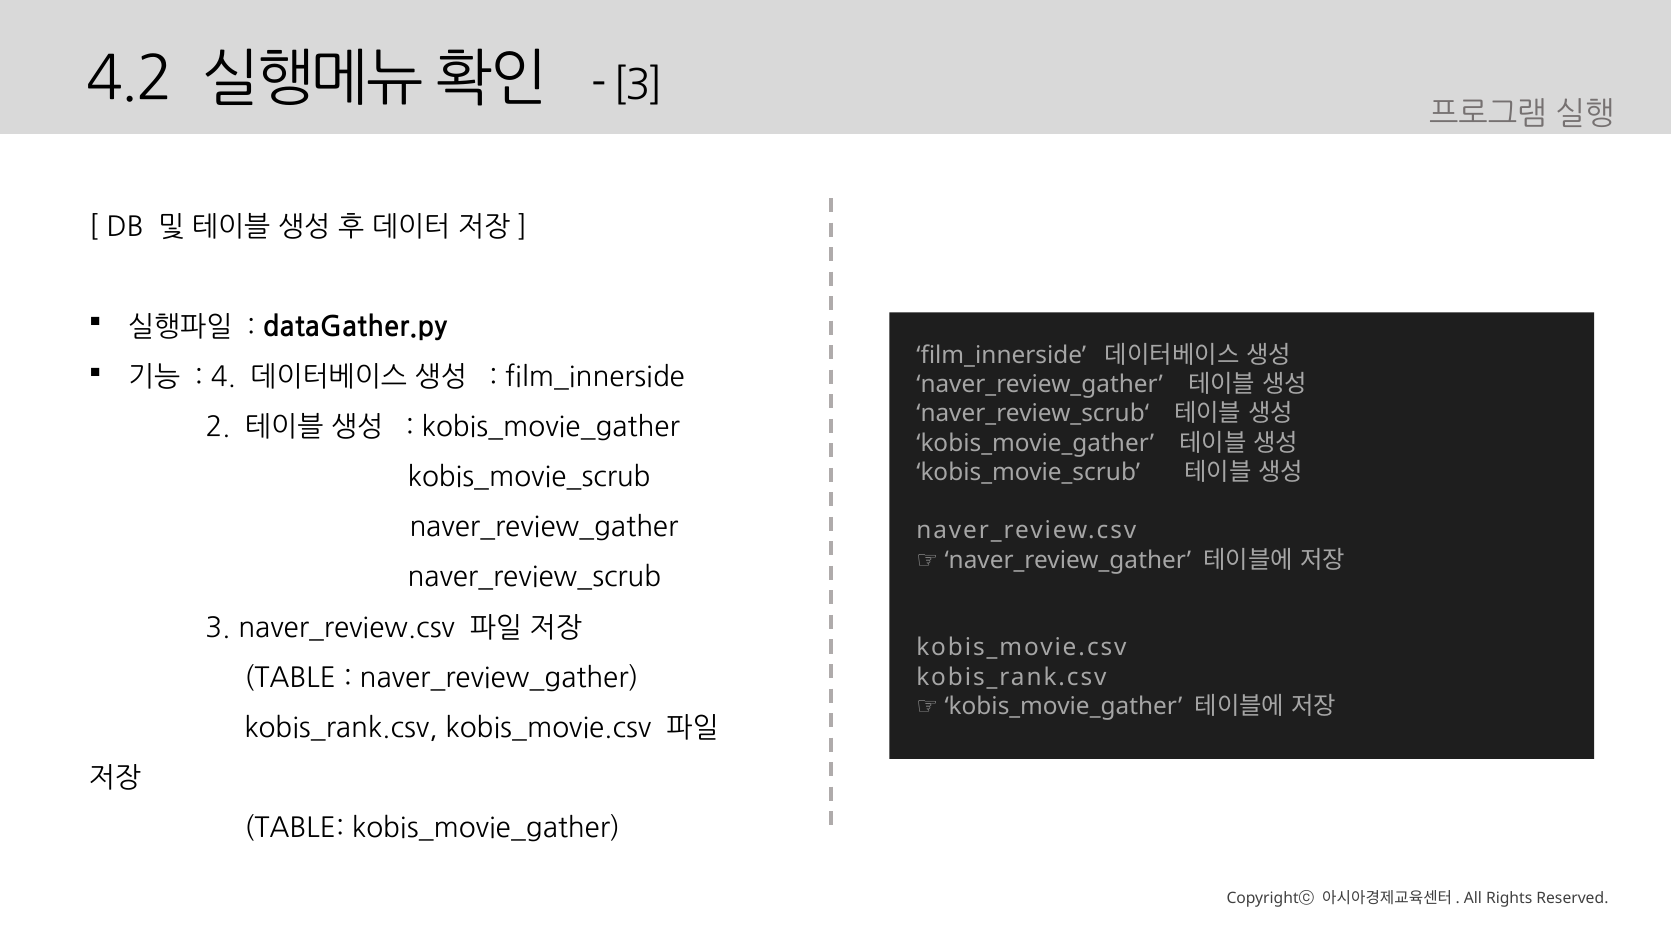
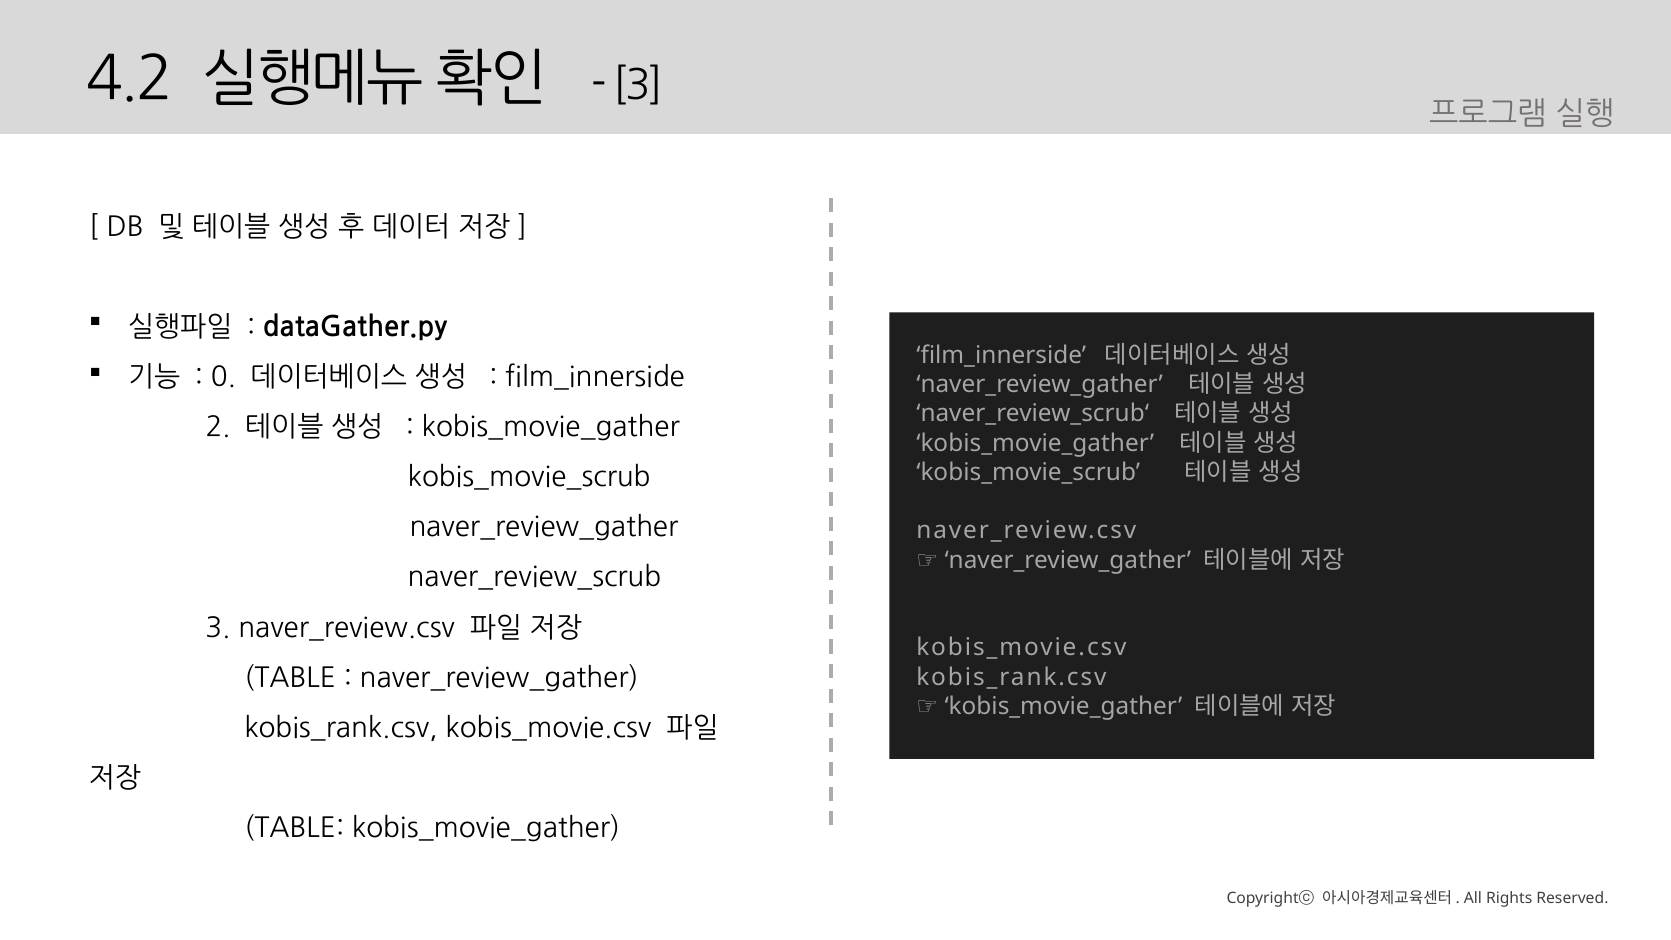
4: 4 -> 0
